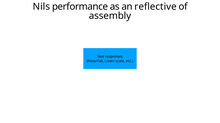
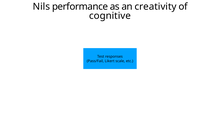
reflective: reflective -> creativity
assembly: assembly -> cognitive
